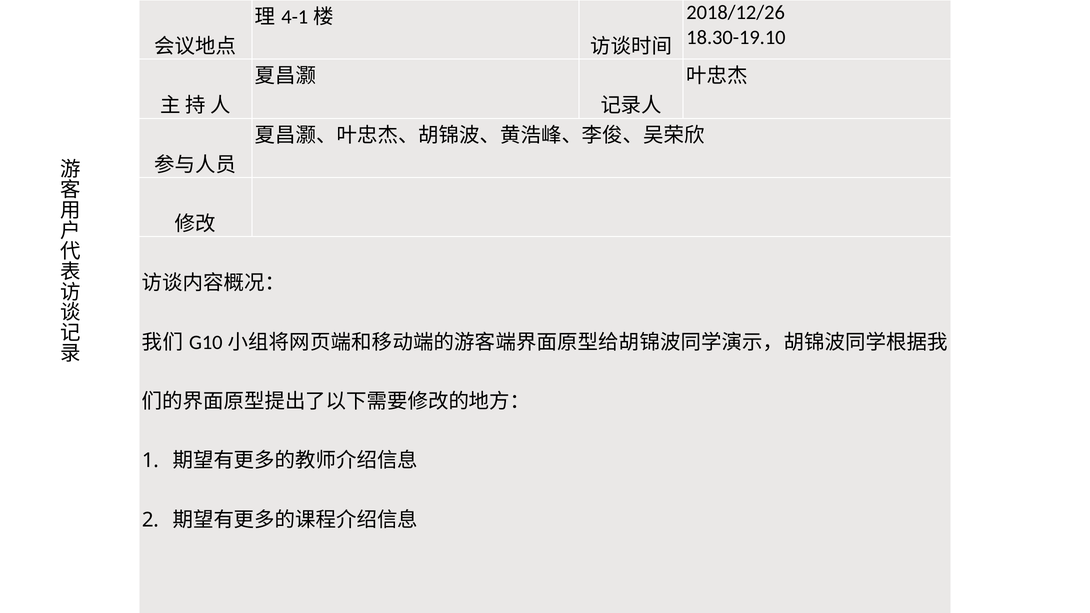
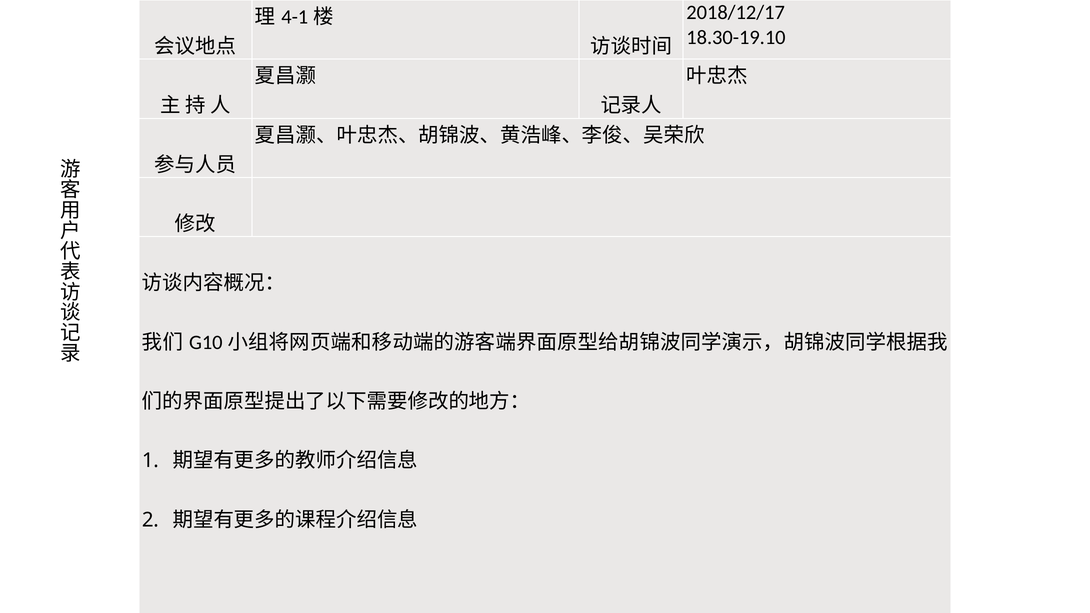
2018/12/26: 2018/12/26 -> 2018/12/17
